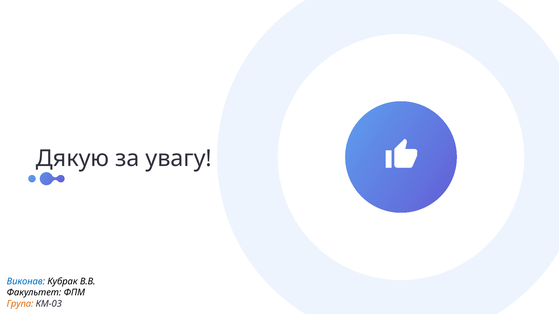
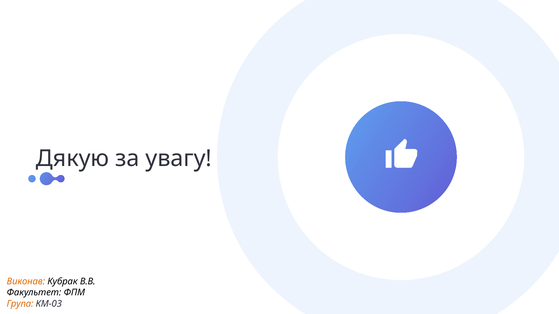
Виконав colour: blue -> orange
